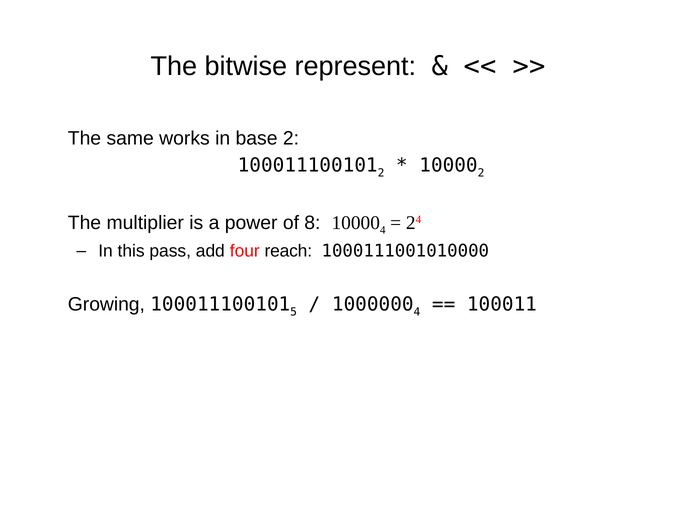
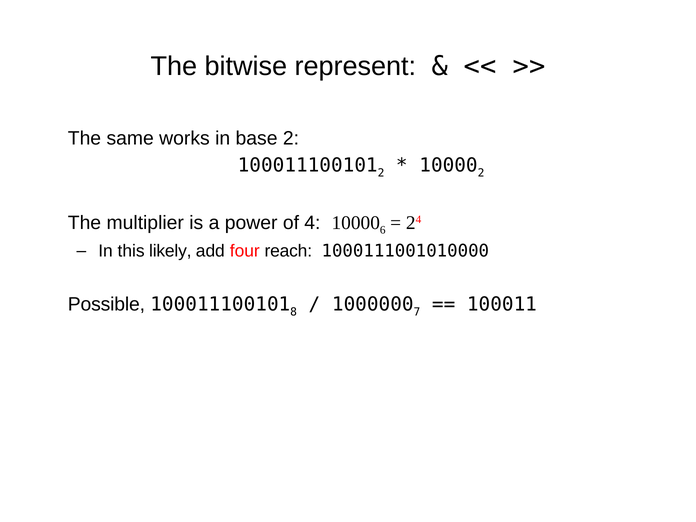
8: 8 -> 4
4 at (383, 230): 4 -> 6
pass: pass -> likely
Growing: Growing -> Possible
5: 5 -> 8
4 at (417, 312): 4 -> 7
